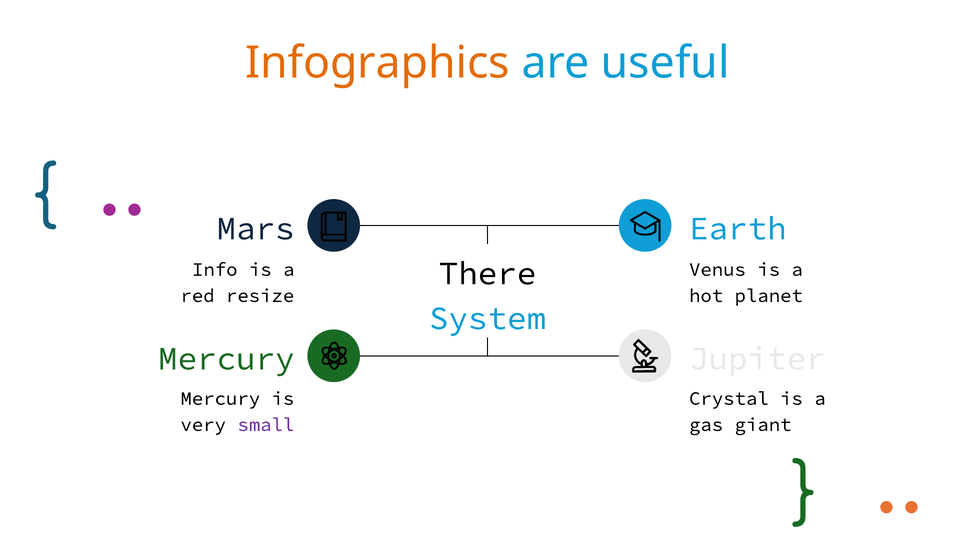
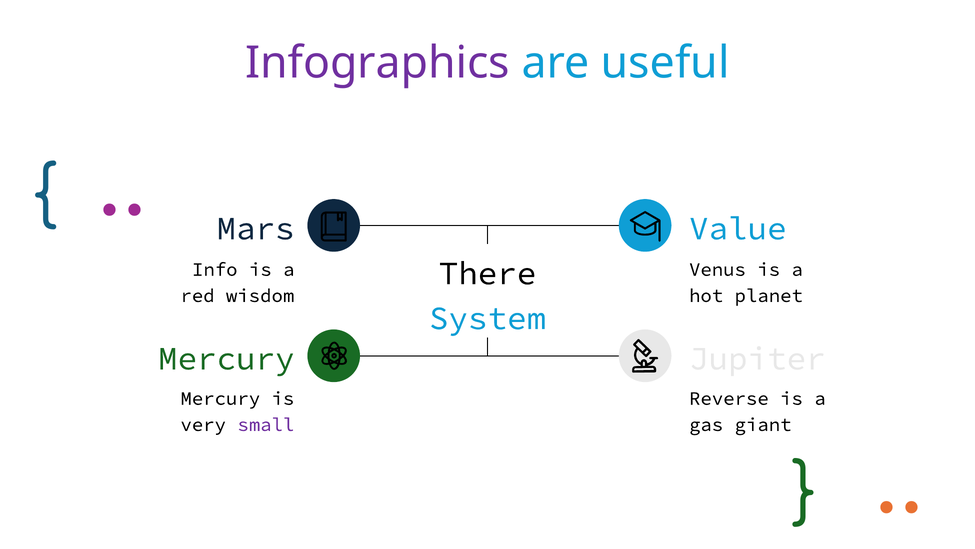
Infographics colour: orange -> purple
Earth: Earth -> Value
resize: resize -> wisdom
Crystal: Crystal -> Reverse
